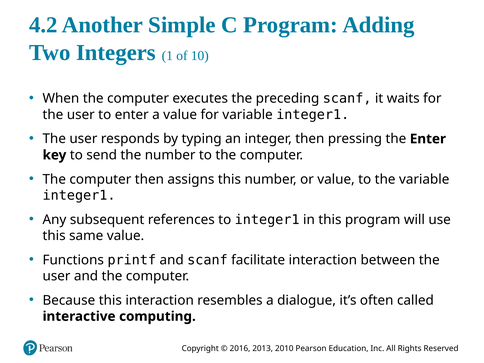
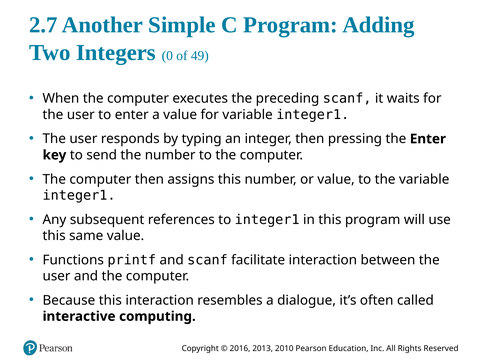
4.2: 4.2 -> 2.7
1: 1 -> 0
10: 10 -> 49
